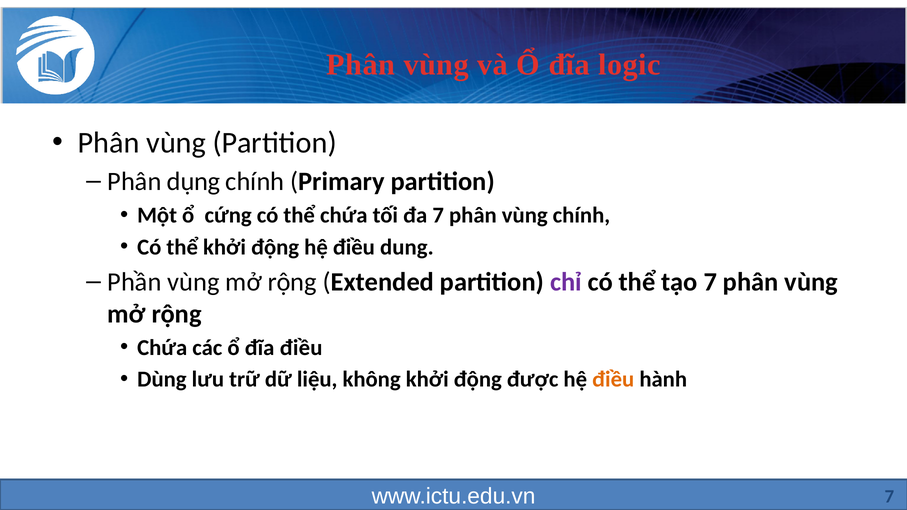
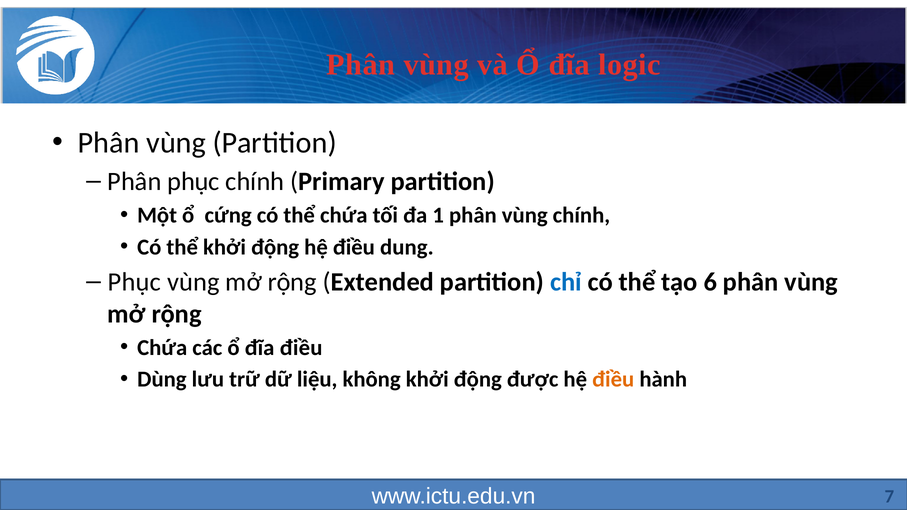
Phân dụng: dụng -> phục
đa 7: 7 -> 1
Phần at (134, 282): Phần -> Phục
chỉ colour: purple -> blue
tạo 7: 7 -> 6
